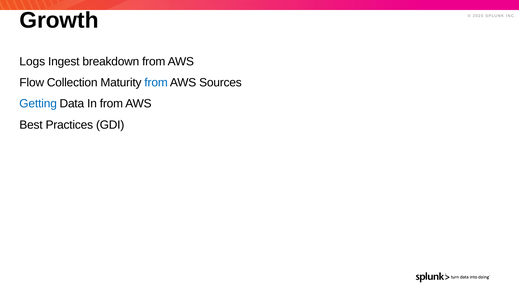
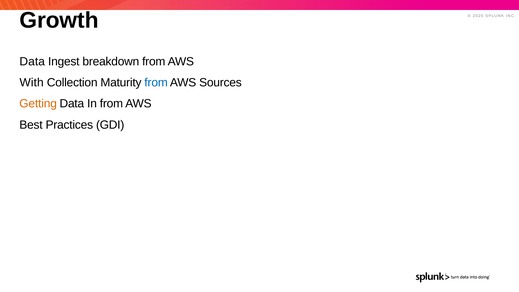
Logs at (32, 61): Logs -> Data
Flow: Flow -> With
Getting colour: blue -> orange
